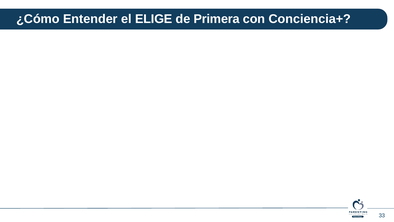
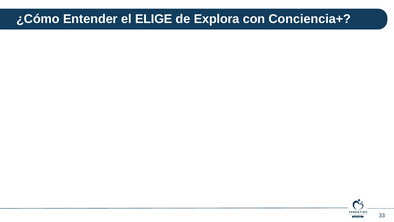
Primera: Primera -> Explora
